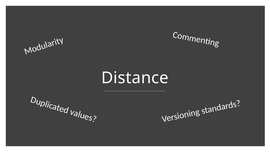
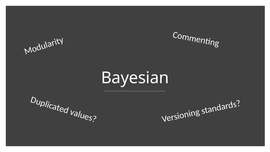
Distance: Distance -> Bayesian
